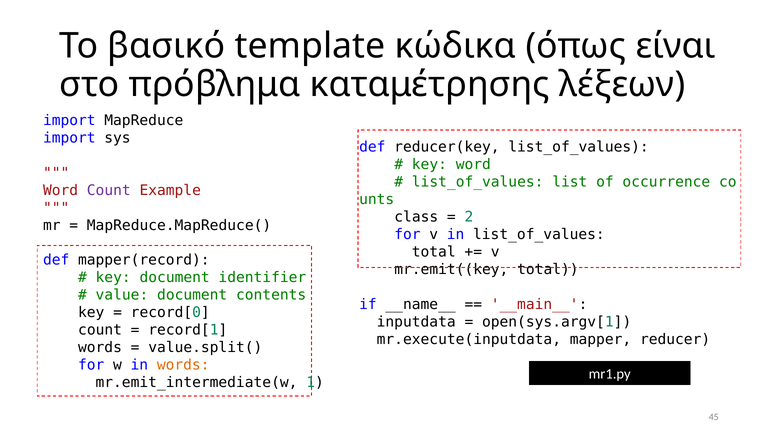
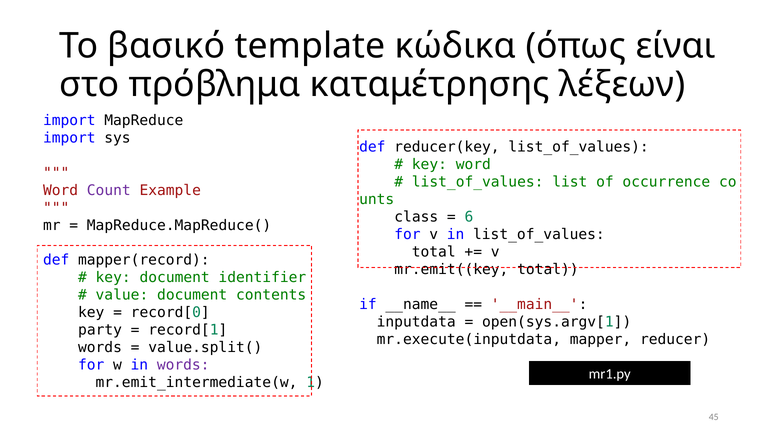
2: 2 -> 6
count at (100, 331): count -> party
words at (183, 366) colour: orange -> purple
